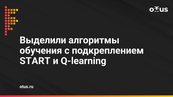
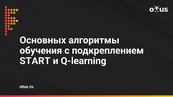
Выделили: Выделили -> Основных
